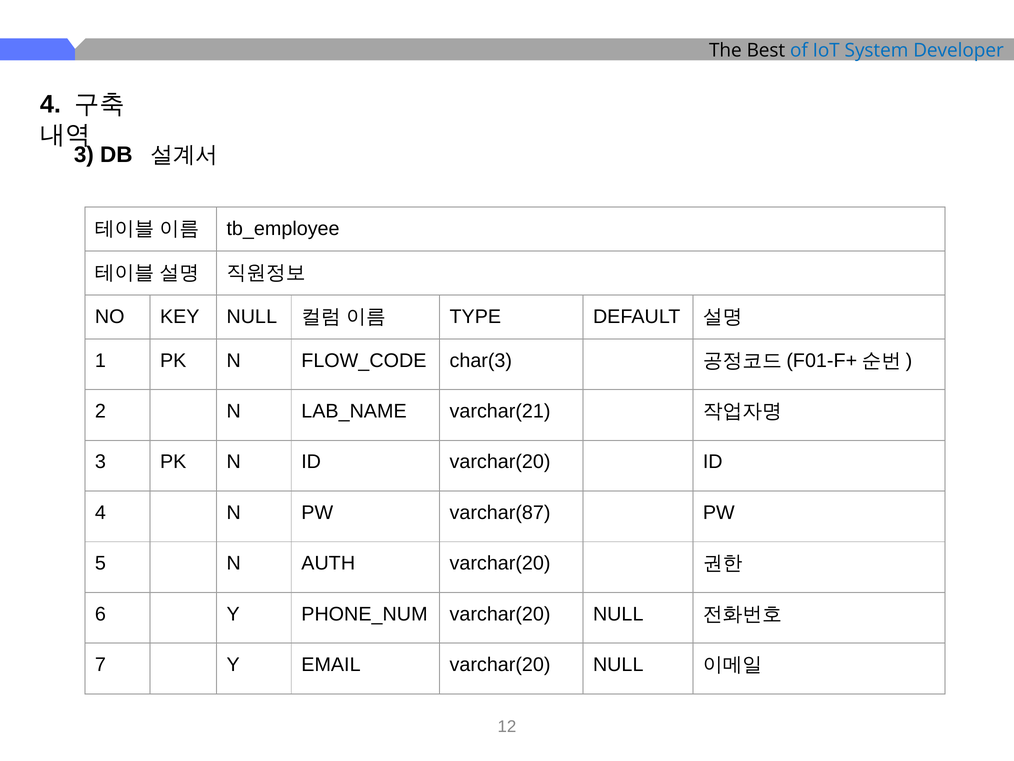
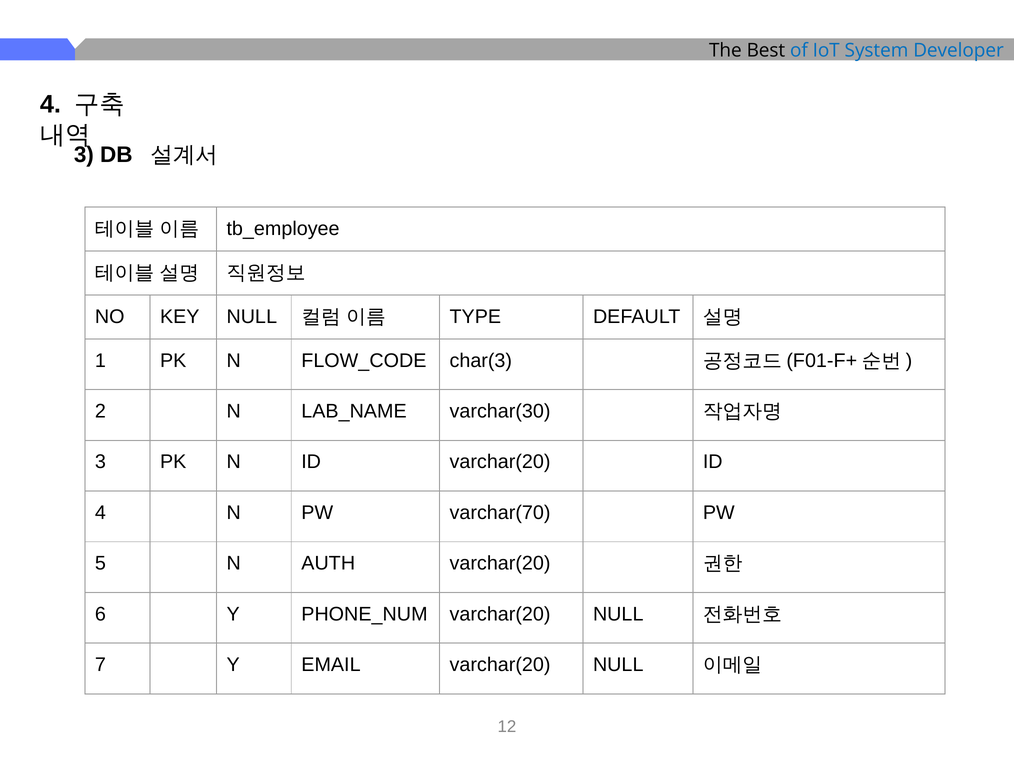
varchar(21: varchar(21 -> varchar(30
varchar(87: varchar(87 -> varchar(70
